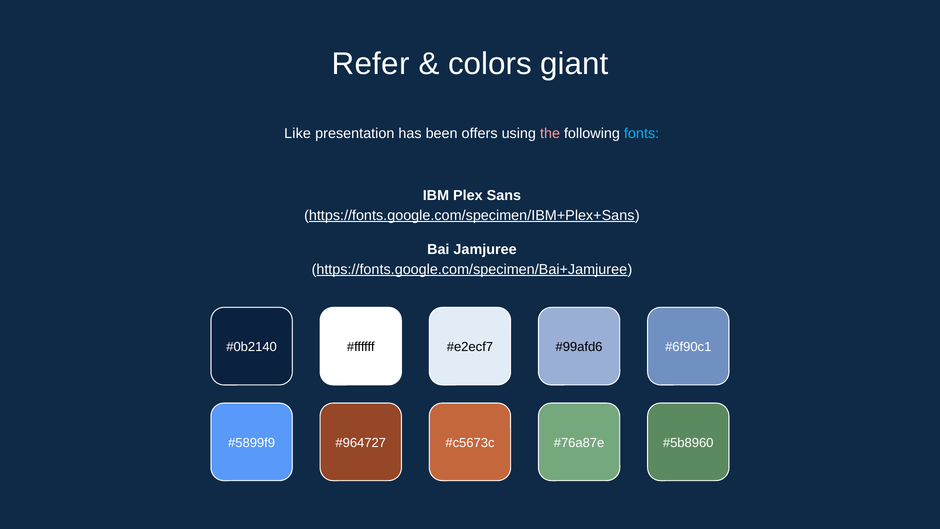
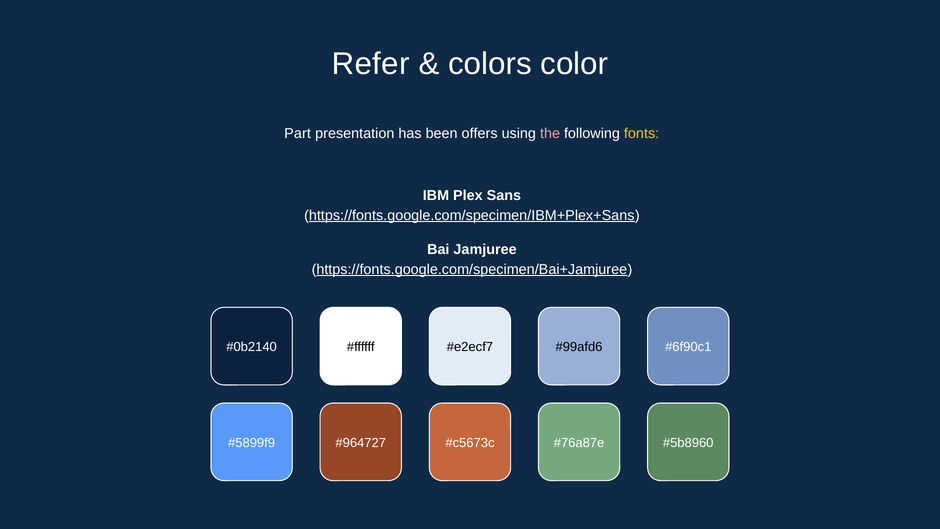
giant: giant -> color
Like: Like -> Part
fonts colour: light blue -> yellow
